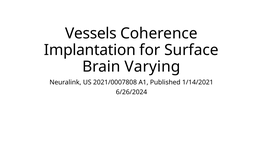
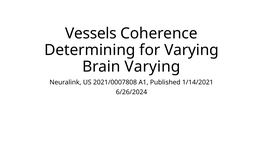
Implantation: Implantation -> Determining
for Surface: Surface -> Varying
